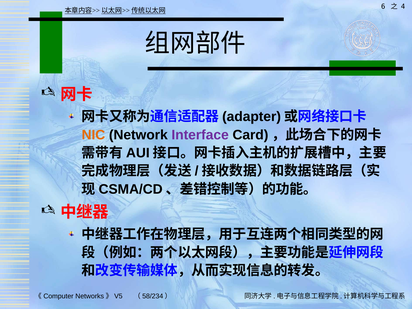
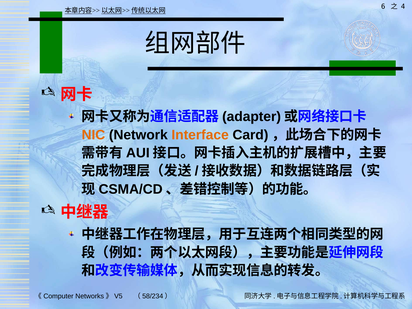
Interface colour: purple -> orange
